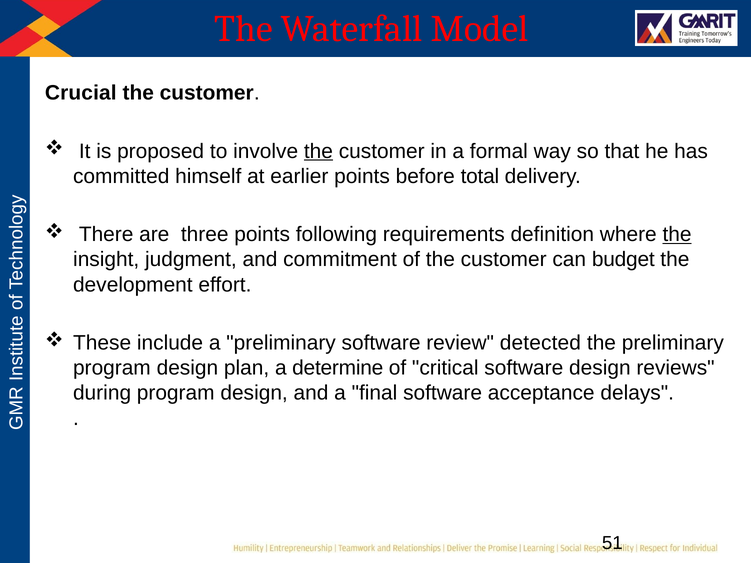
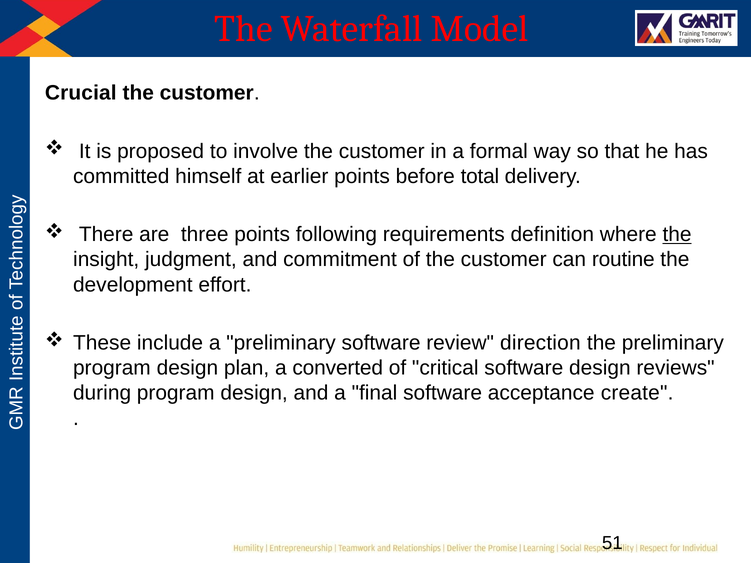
the at (318, 151) underline: present -> none
budget: budget -> routine
detected: detected -> direction
determine: determine -> converted
delays: delays -> create
